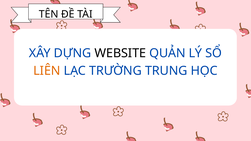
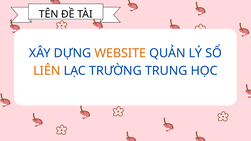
WEBSITE colour: black -> orange
